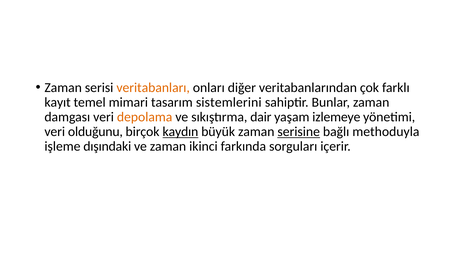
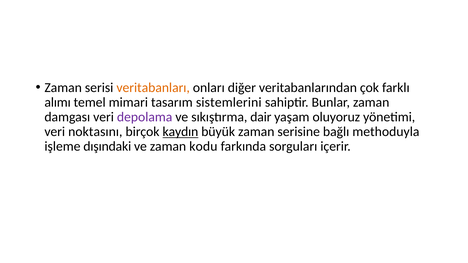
kayıt: kayıt -> alımı
depolama colour: orange -> purple
izlemeye: izlemeye -> oluyoruz
olduğunu: olduğunu -> noktasını
serisine underline: present -> none
ikinci: ikinci -> kodu
